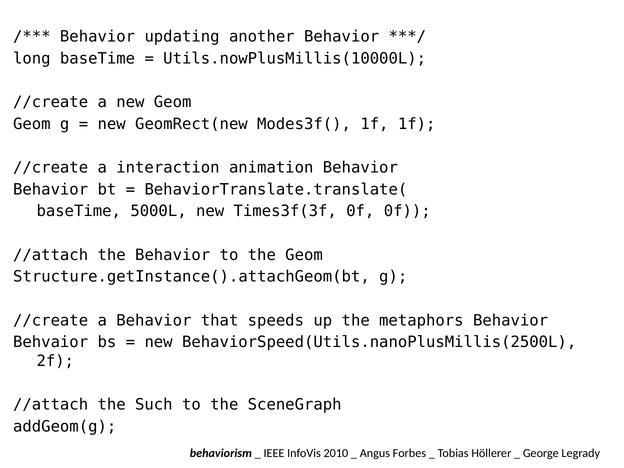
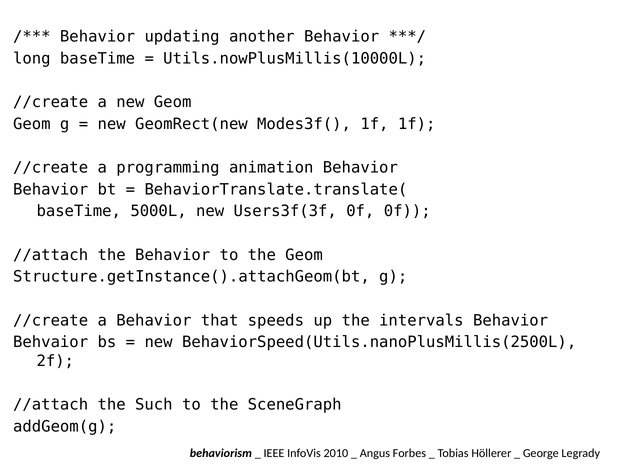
interaction: interaction -> programming
Times3f(3f: Times3f(3f -> Users3f(3f
metaphors: metaphors -> intervals
